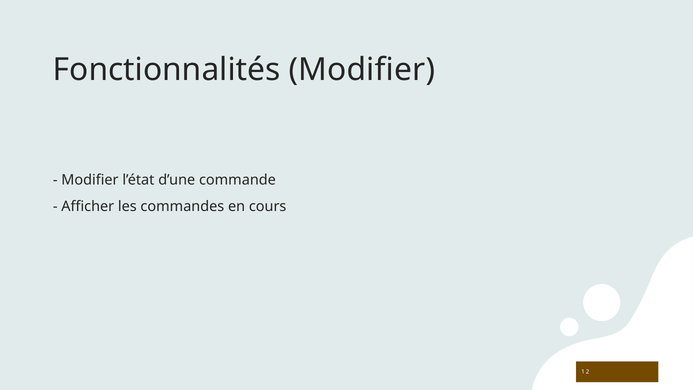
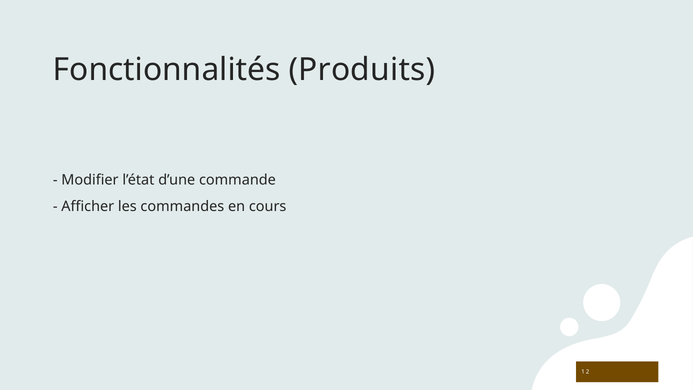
Fonctionnalités Modifier: Modifier -> Produits
